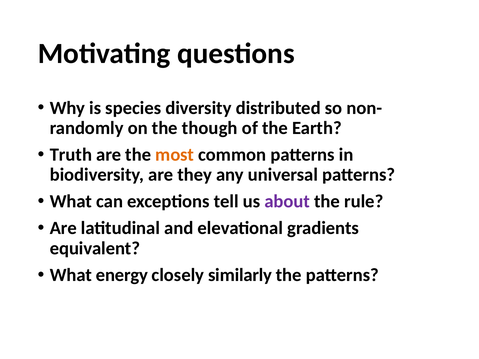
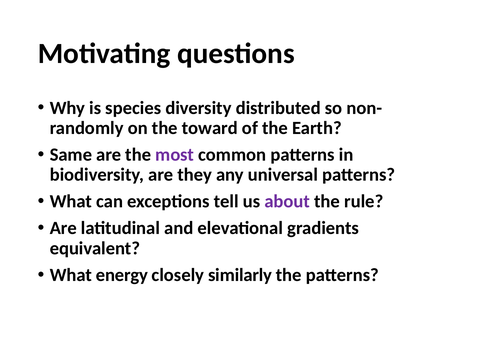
though: though -> toward
Truth: Truth -> Same
most colour: orange -> purple
